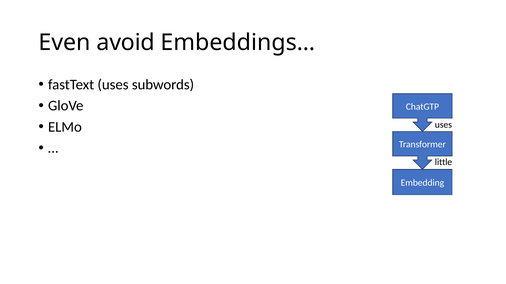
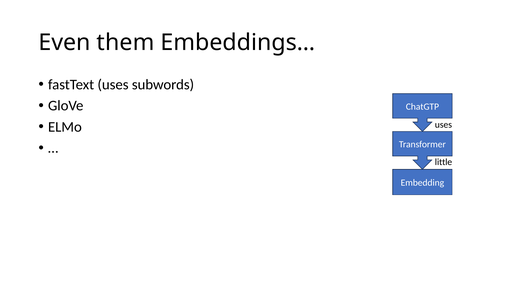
avoid: avoid -> them
